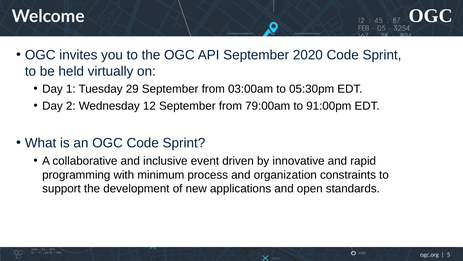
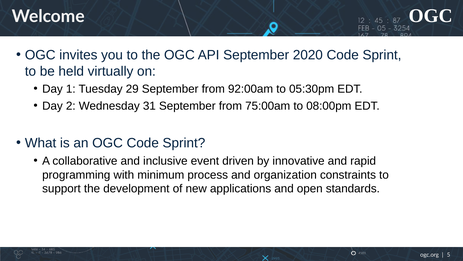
03:00am: 03:00am -> 92:00am
12: 12 -> 31
79:00am: 79:00am -> 75:00am
91:00pm: 91:00pm -> 08:00pm
